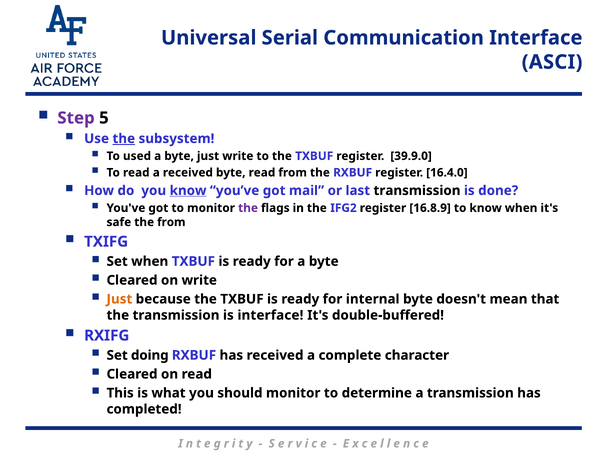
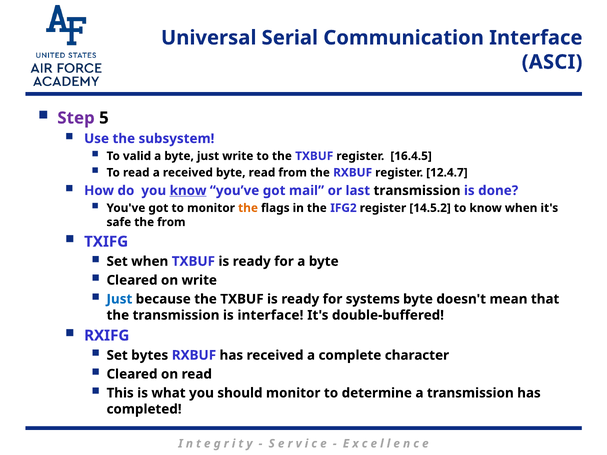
the at (124, 139) underline: present -> none
used: used -> valid
39.9.0: 39.9.0 -> 16.4.5
16.4.0: 16.4.0 -> 12.4.7
the at (248, 208) colour: purple -> orange
16.8.9: 16.8.9 -> 14.5.2
Just at (119, 299) colour: orange -> blue
internal: internal -> systems
doing: doing -> bytes
